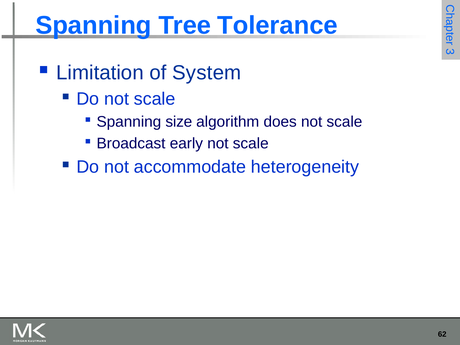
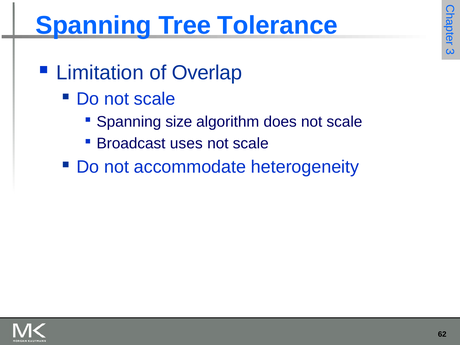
System: System -> Overlap
early: early -> uses
